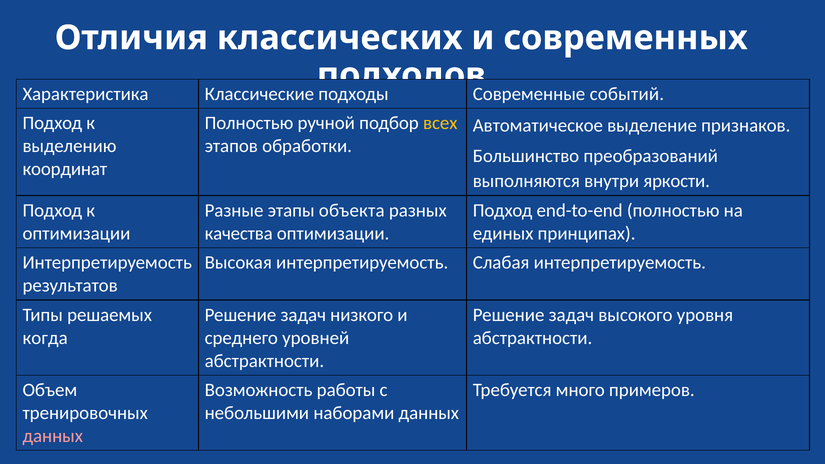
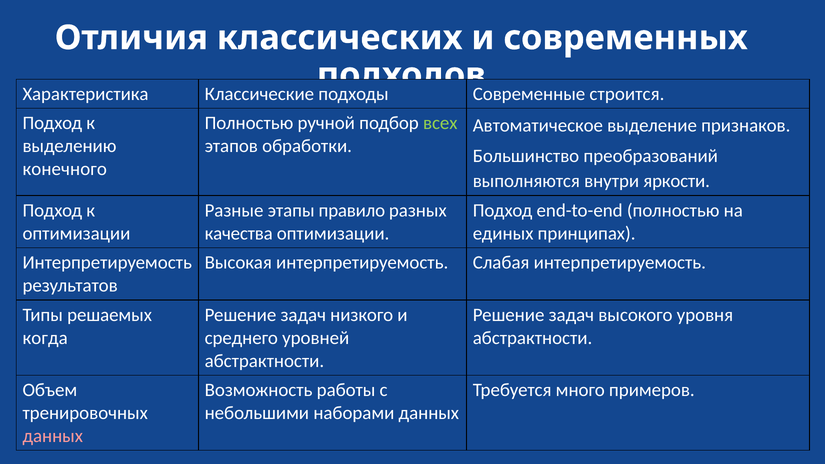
событий: событий -> строится
всех colour: yellow -> light green
координат: координат -> конечного
объекта: объекта -> правило
